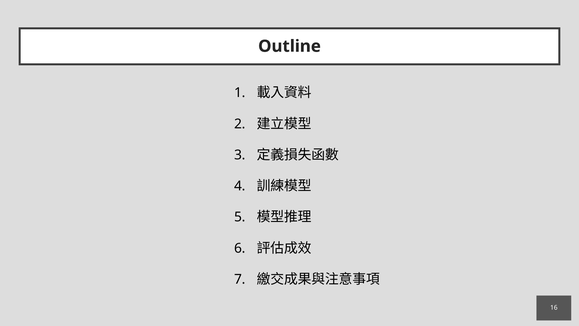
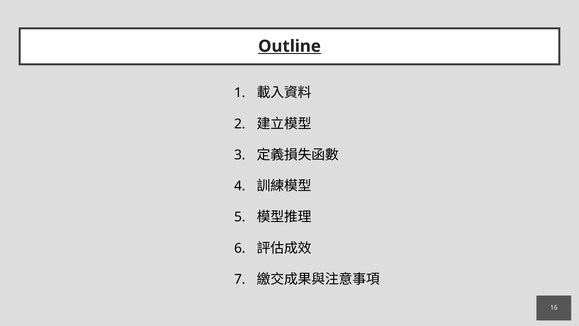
Outline underline: none -> present
